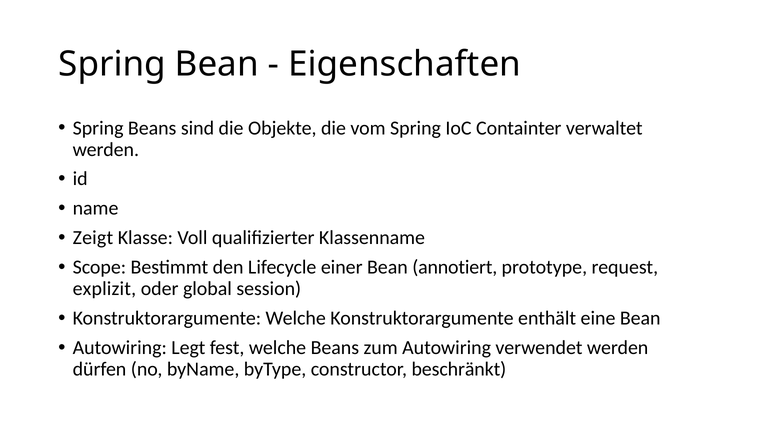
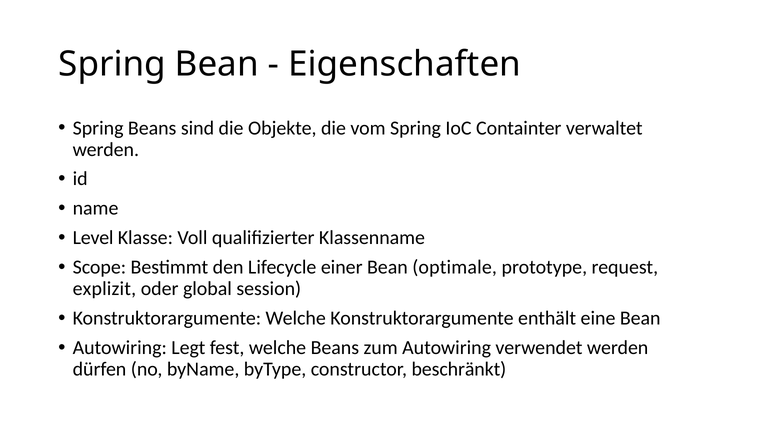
Zeigt: Zeigt -> Level
annotiert: annotiert -> optimale
